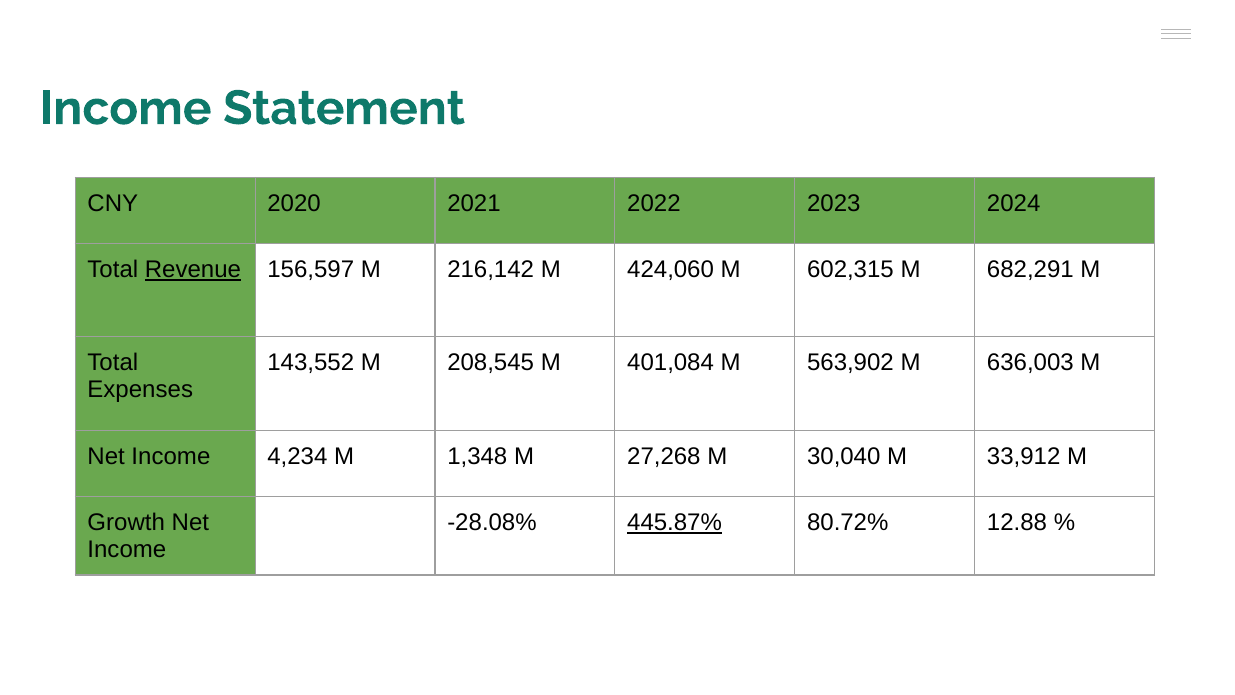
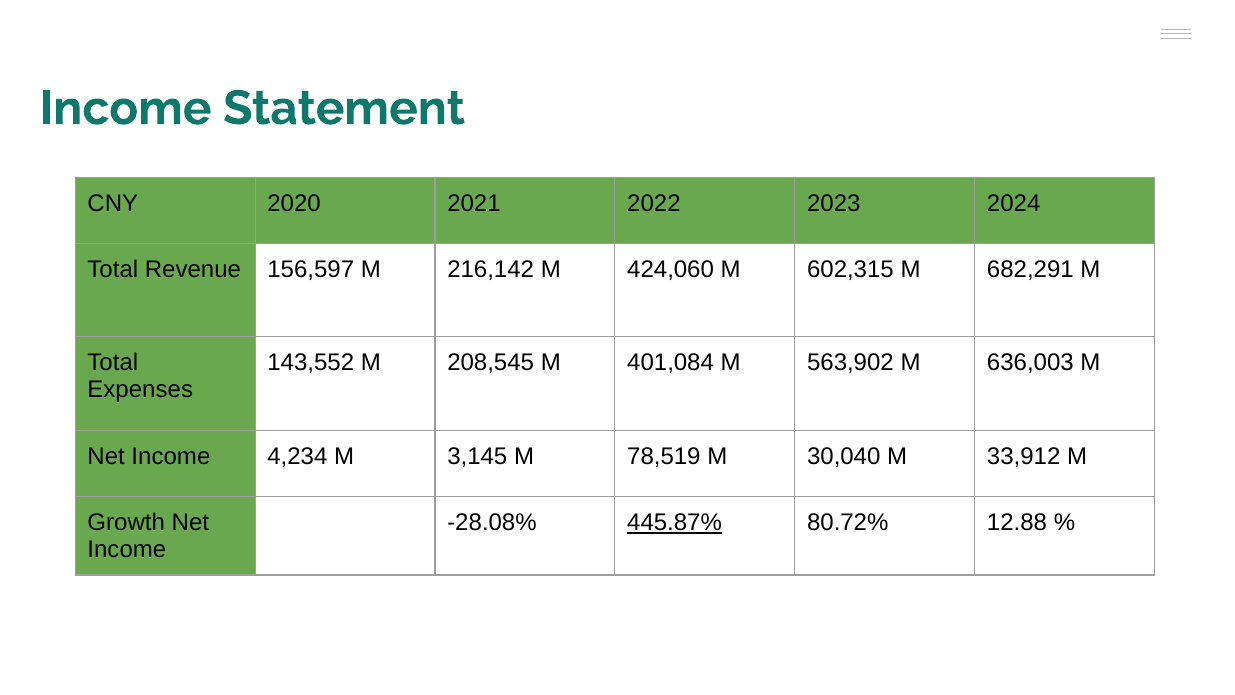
Revenue underline: present -> none
1,348: 1,348 -> 3,145
27,268: 27,268 -> 78,519
